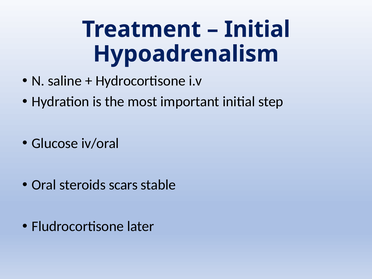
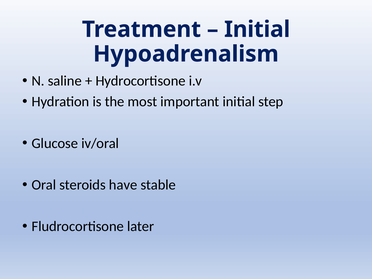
scars: scars -> have
